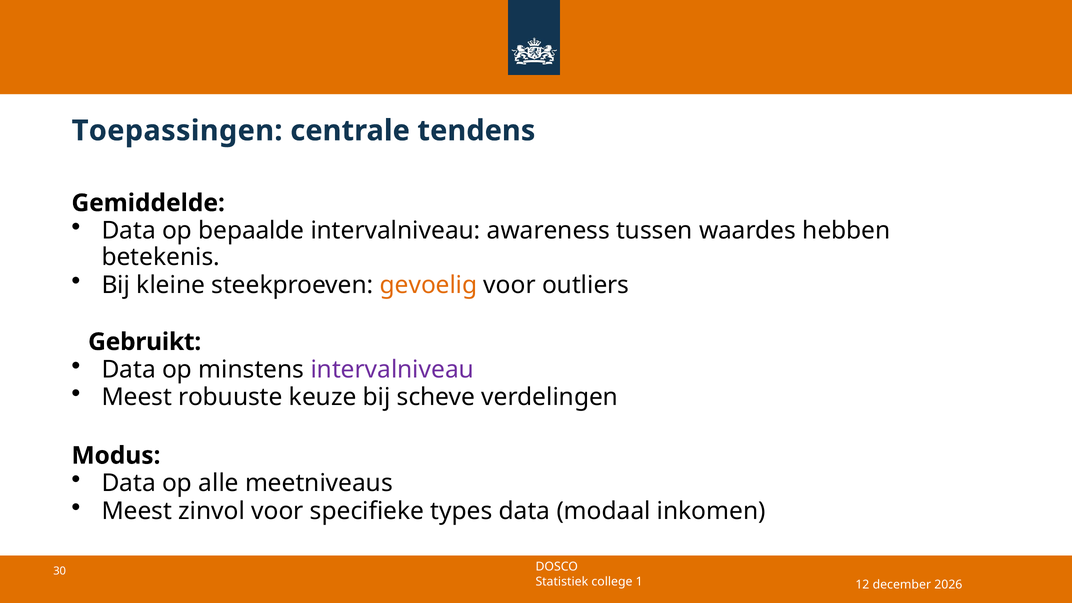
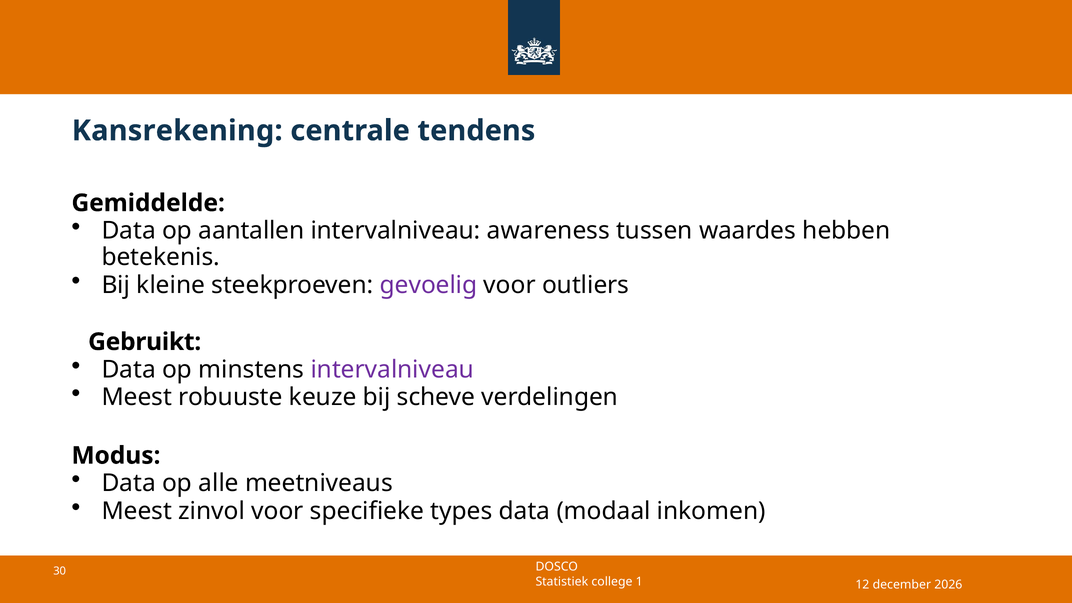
Toepassingen: Toepassingen -> Kansrekening
bepaalde: bepaalde -> aantallen
gevoelig colour: orange -> purple
